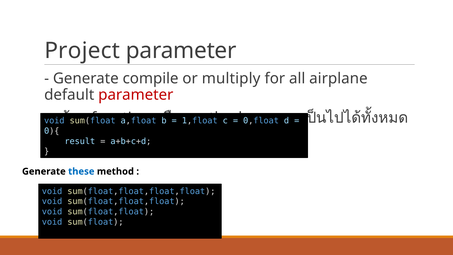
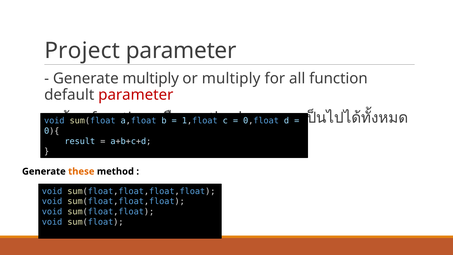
Generate compile: compile -> multiply
all airplane: airplane -> function
these colour: blue -> orange
